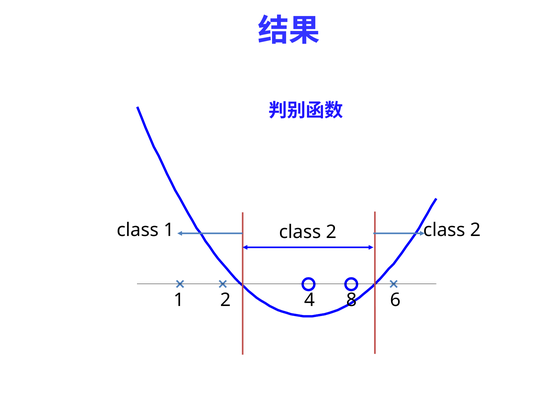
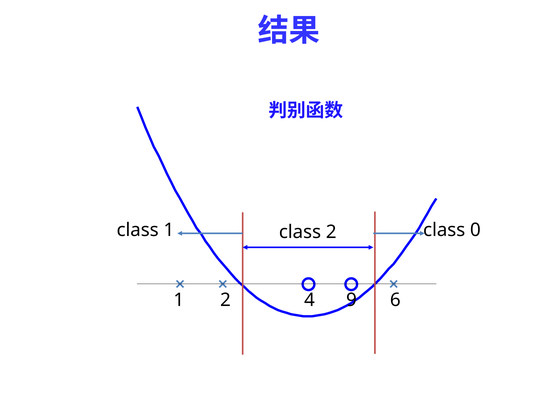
2 class 2: 2 -> 0
8: 8 -> 9
